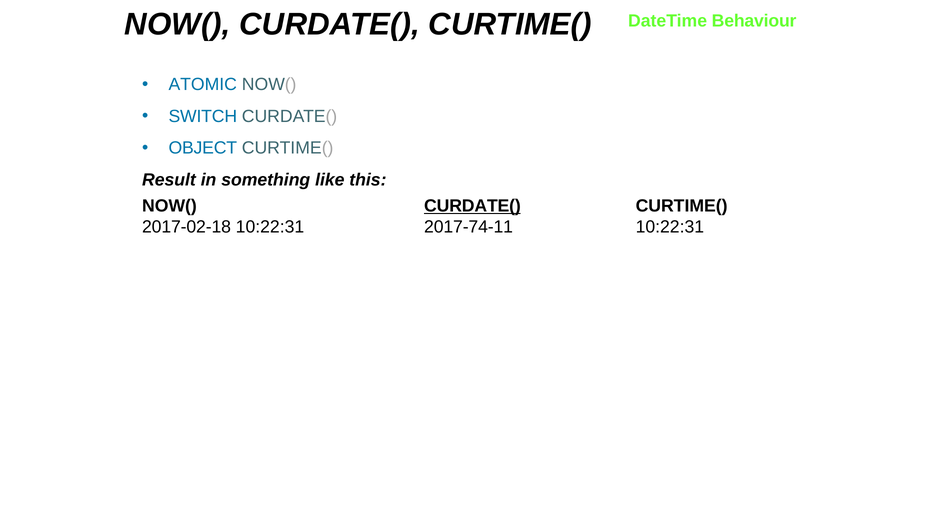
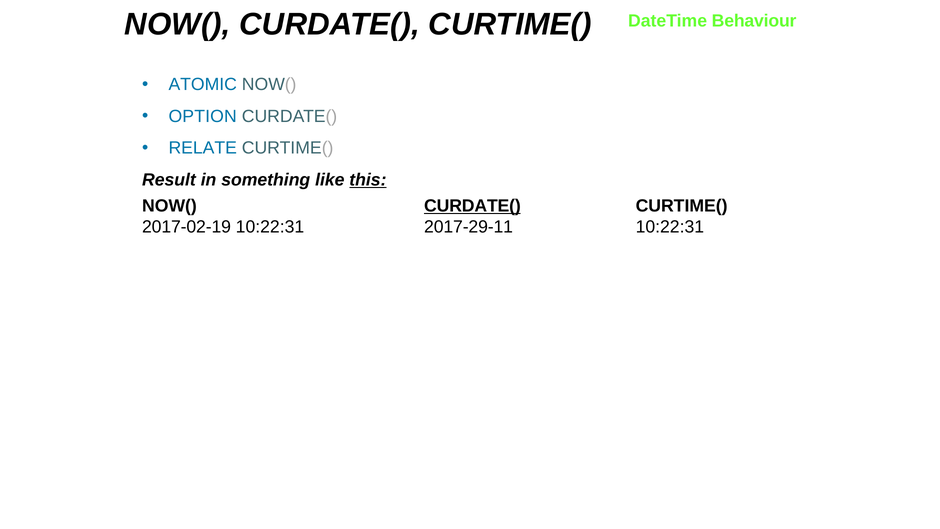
SWITCH: SWITCH -> OPTION
OBJECT: OBJECT -> RELATE
this underline: none -> present
2017-02-18: 2017-02-18 -> 2017-02-19
2017-74-11: 2017-74-11 -> 2017-29-11
